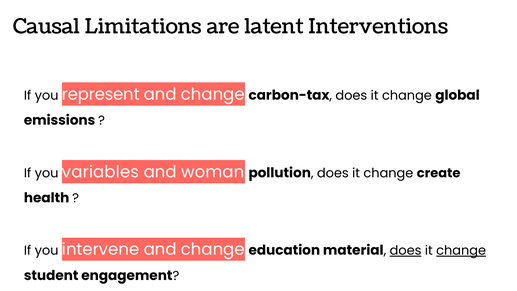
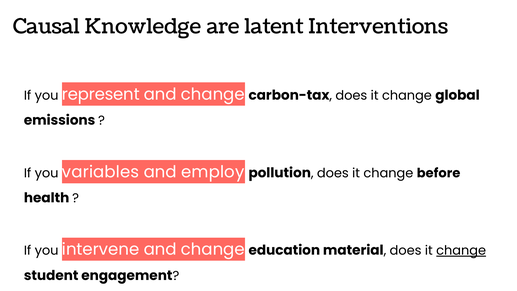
Limitations: Limitations -> Knowledge
woman: woman -> employ
create: create -> before
does at (406, 250) underline: present -> none
